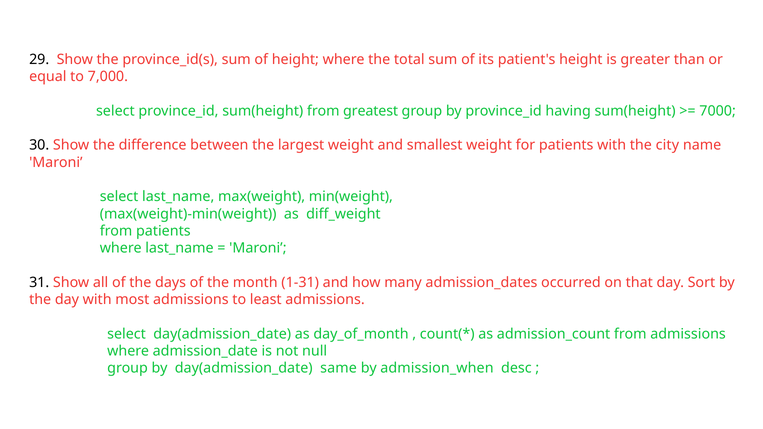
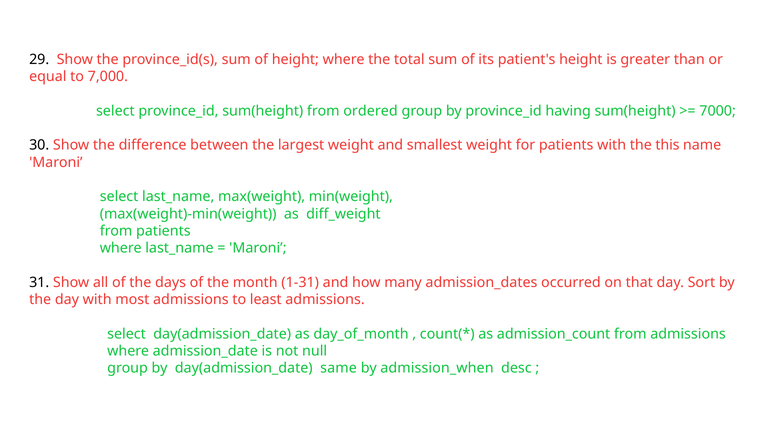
greatest: greatest -> ordered
city: city -> this
